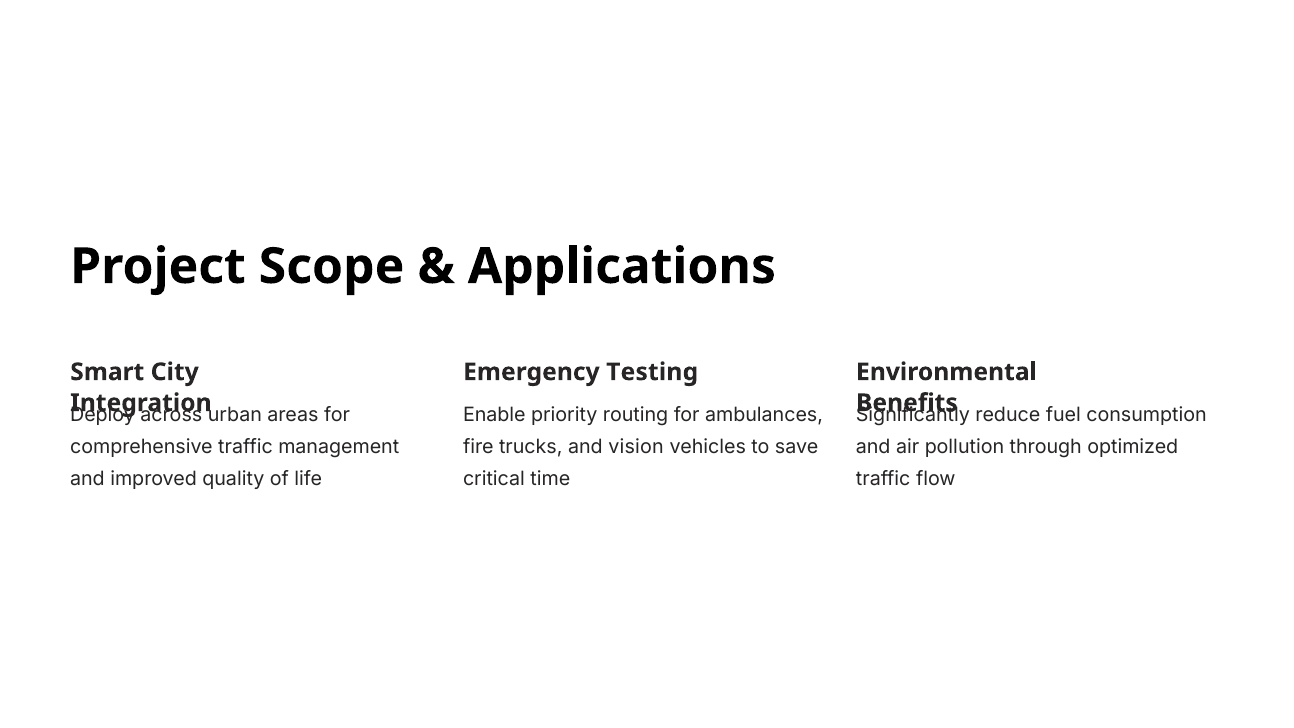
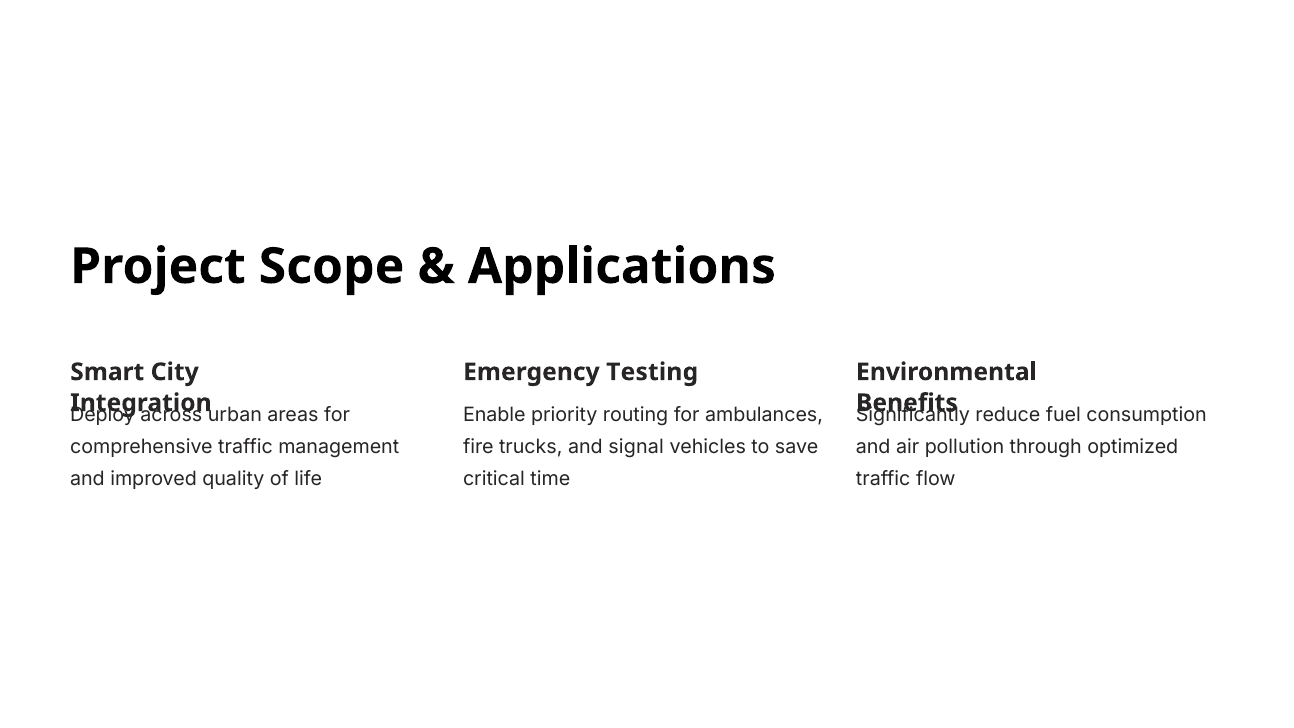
vision: vision -> signal
